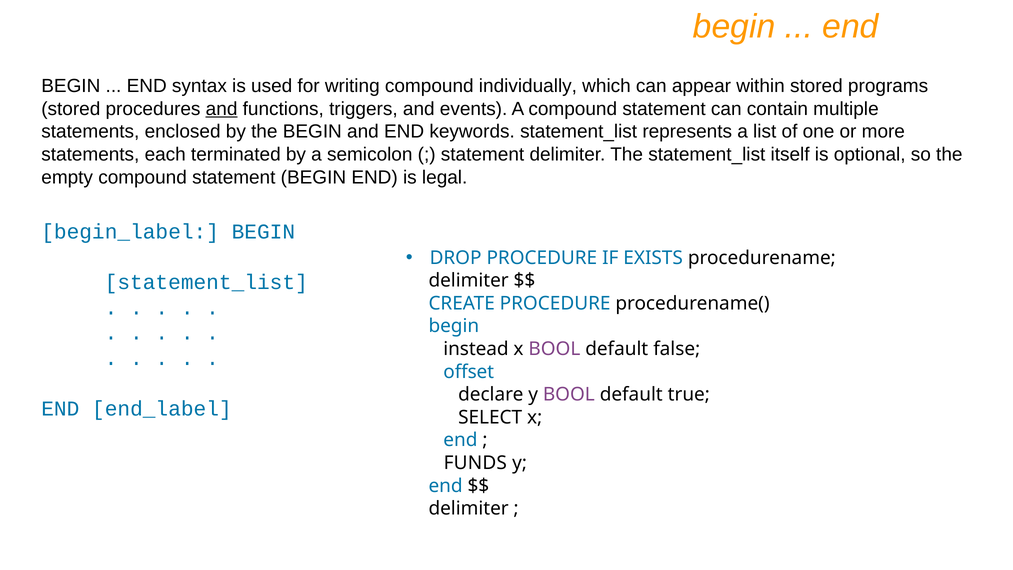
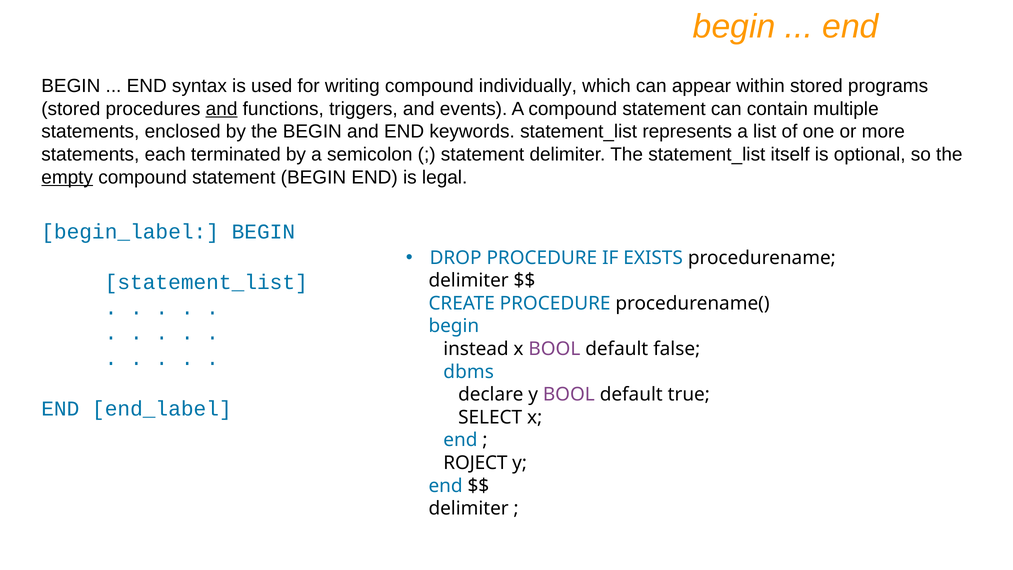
empty underline: none -> present
offset: offset -> dbms
FUNDS: FUNDS -> ROJECT
